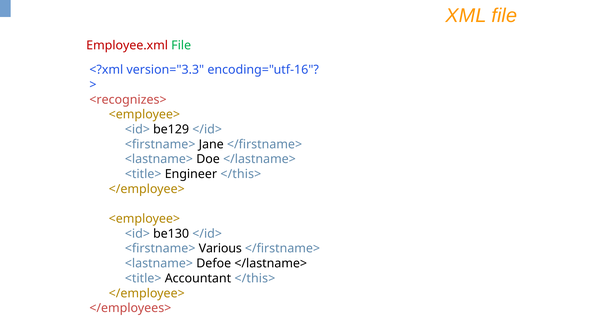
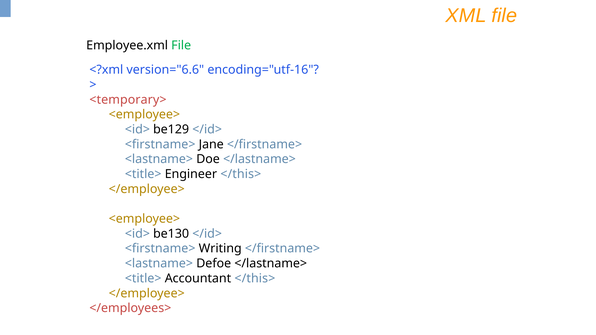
Employee.xml colour: red -> black
version="3.3: version="3.3 -> version="6.6
<recognizes>: <recognizes> -> <temporary>
Various: Various -> Writing
